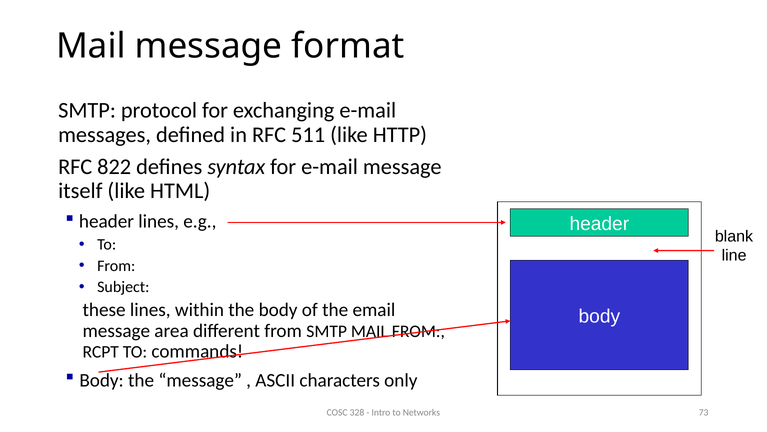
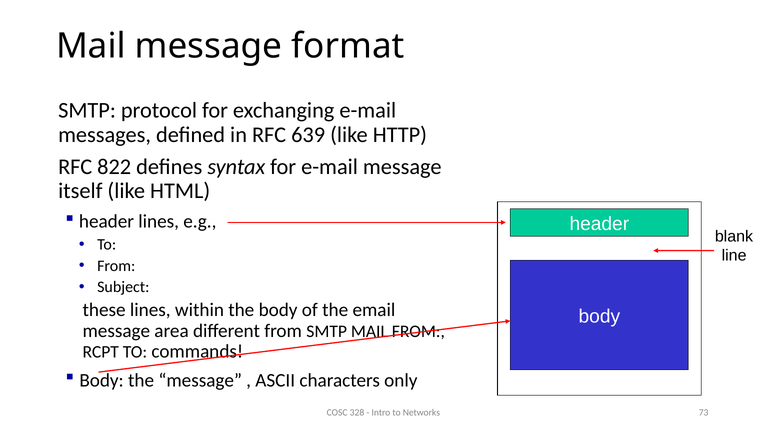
511: 511 -> 639
